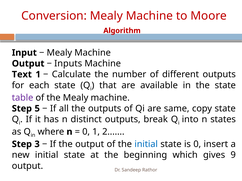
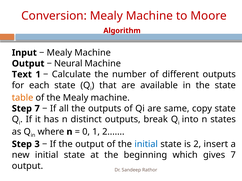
Inputs: Inputs -> Neural
table colour: purple -> orange
Step 5: 5 -> 7
is 0: 0 -> 2
gives 9: 9 -> 7
